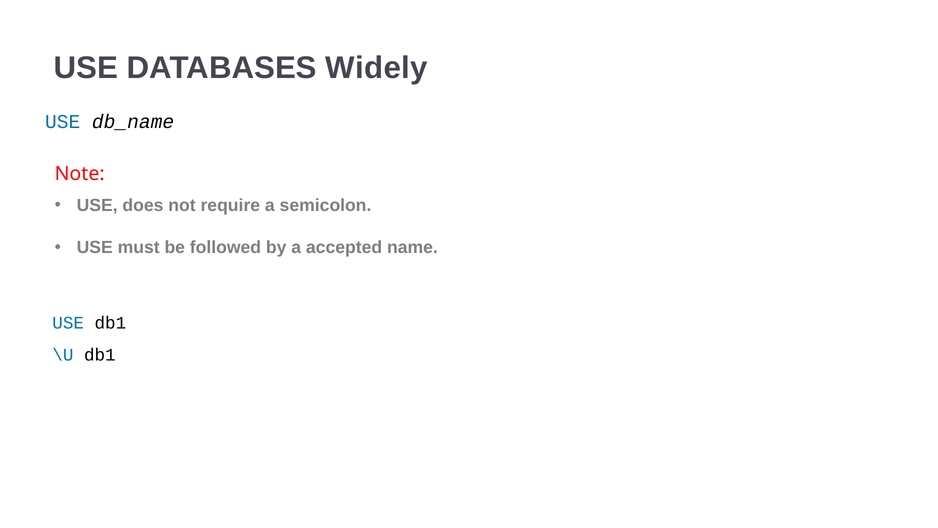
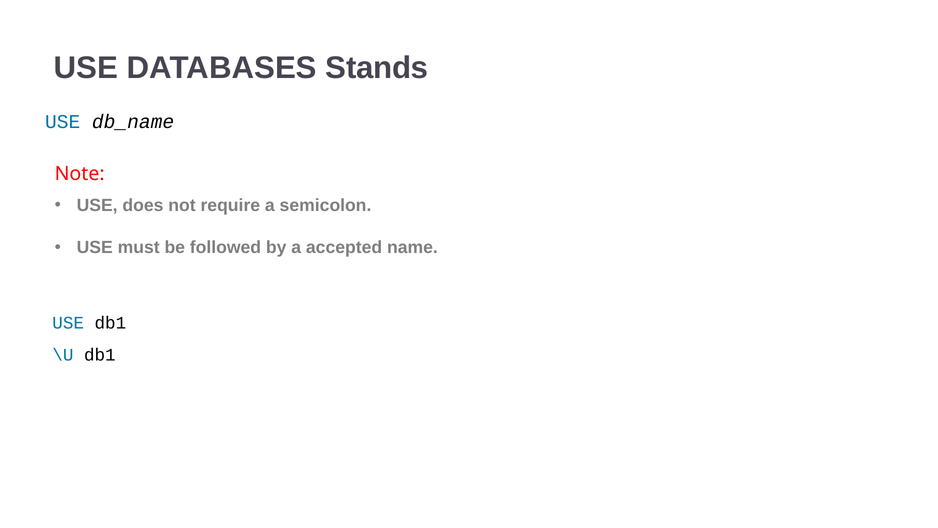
Widely: Widely -> Stands
